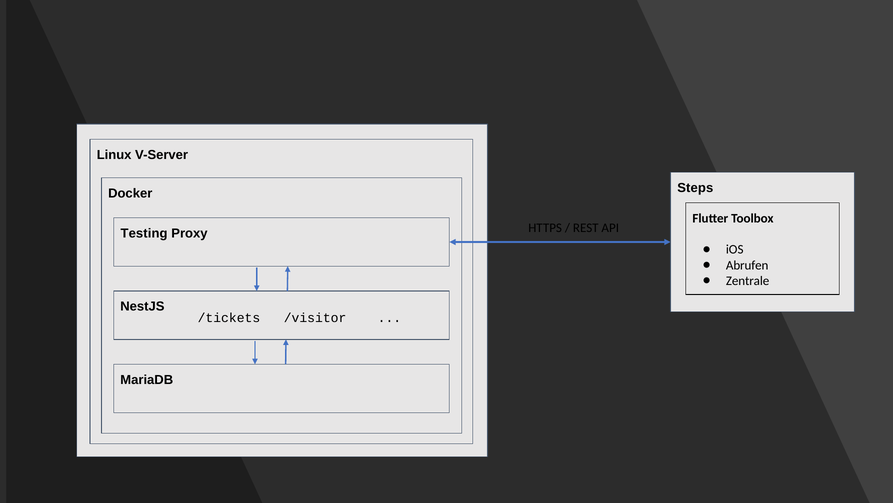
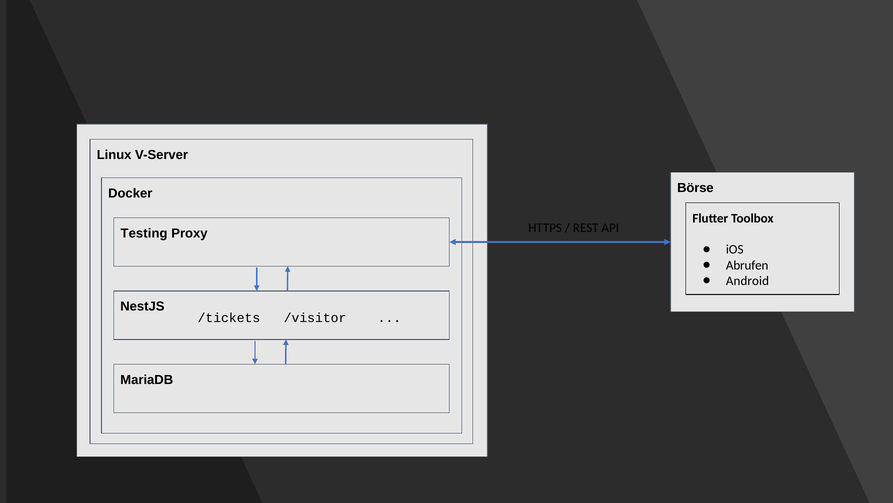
Steps: Steps -> Börse
Zentrale: Zentrale -> Android
